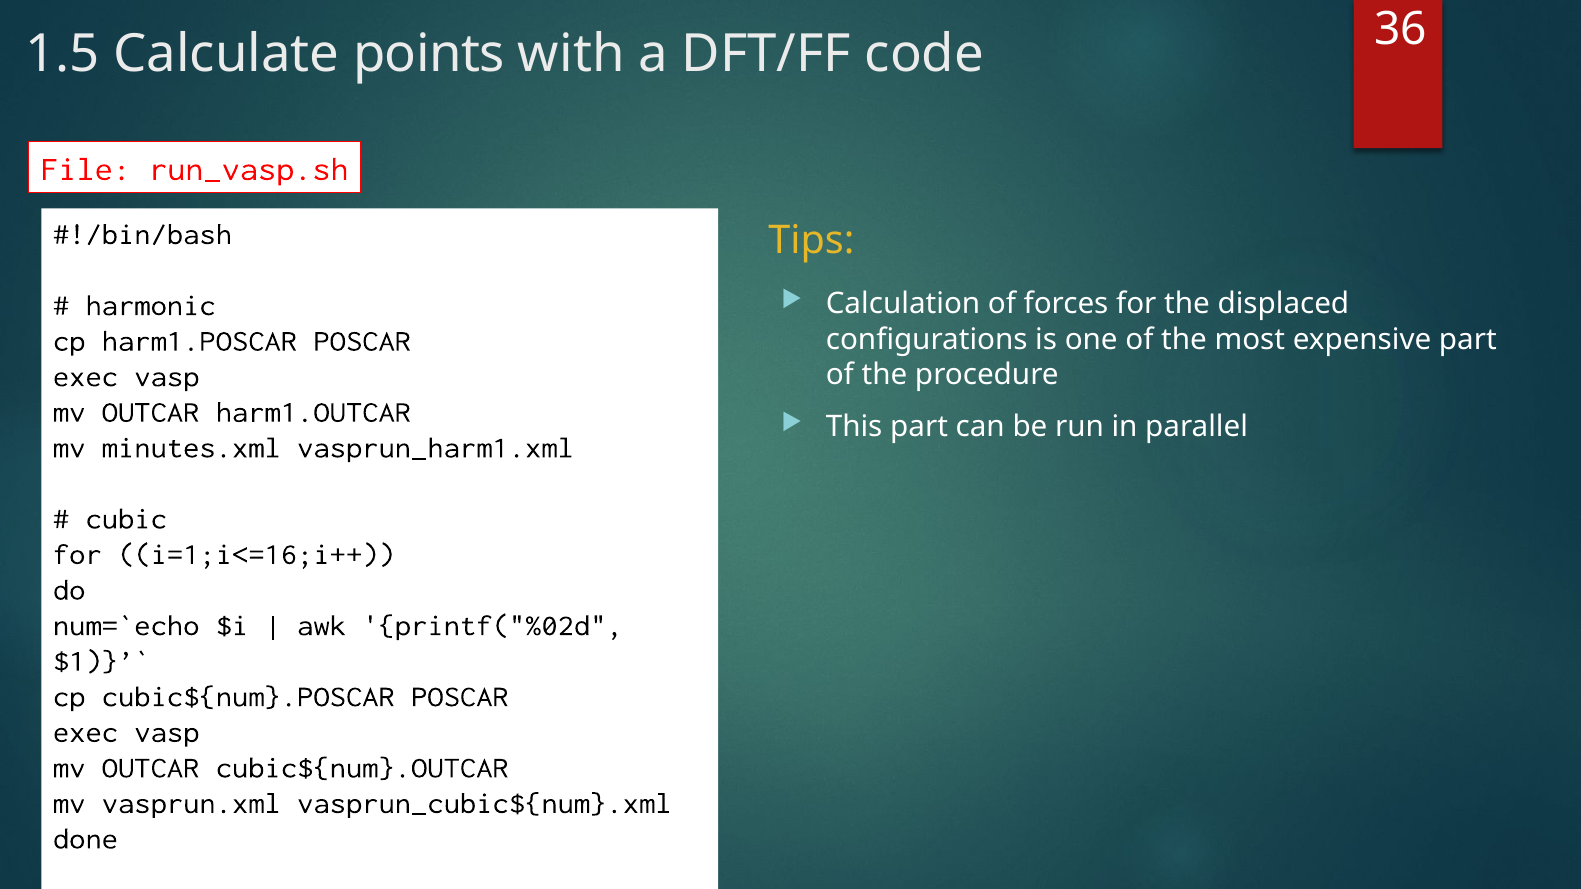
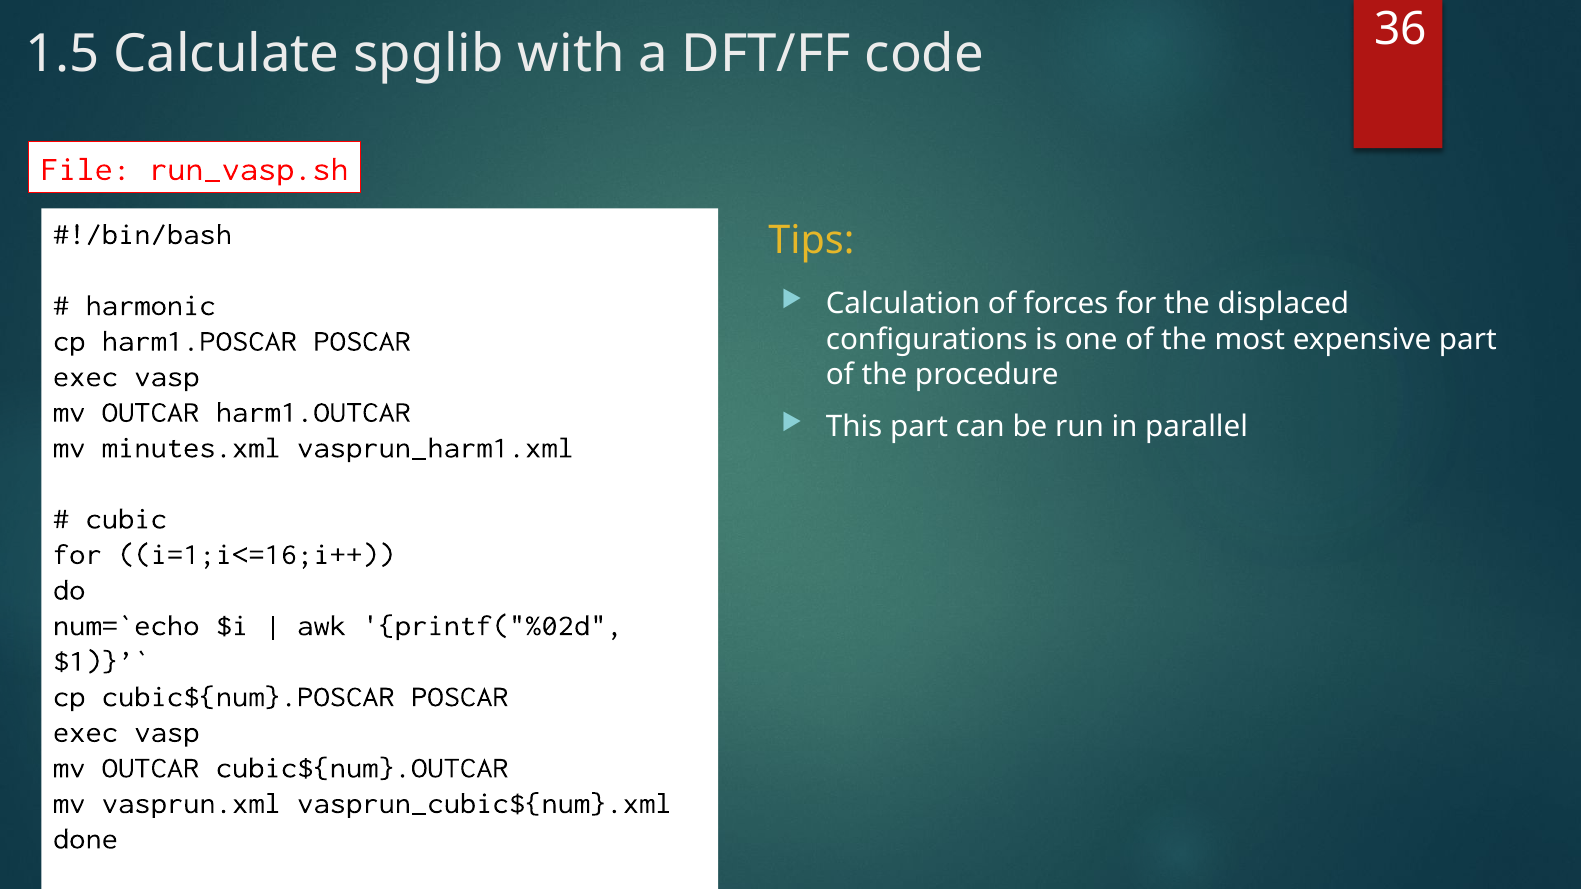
points: points -> spglib
